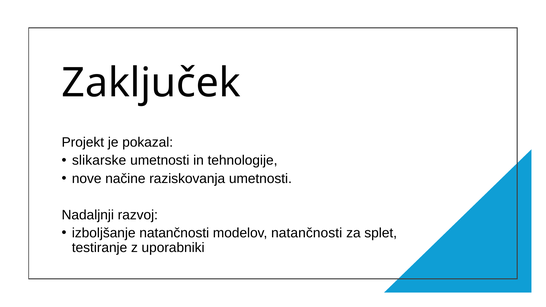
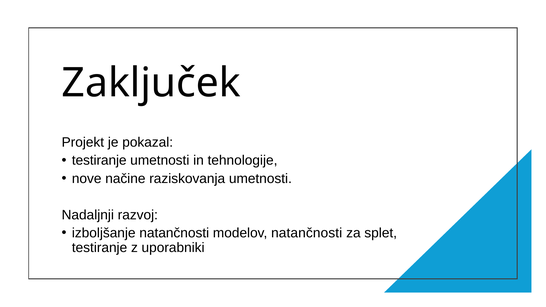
slikarske at (99, 160): slikarske -> testiranje
